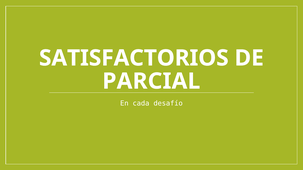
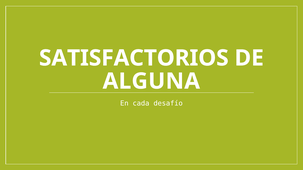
PARCIAL: PARCIAL -> ALGUNA
